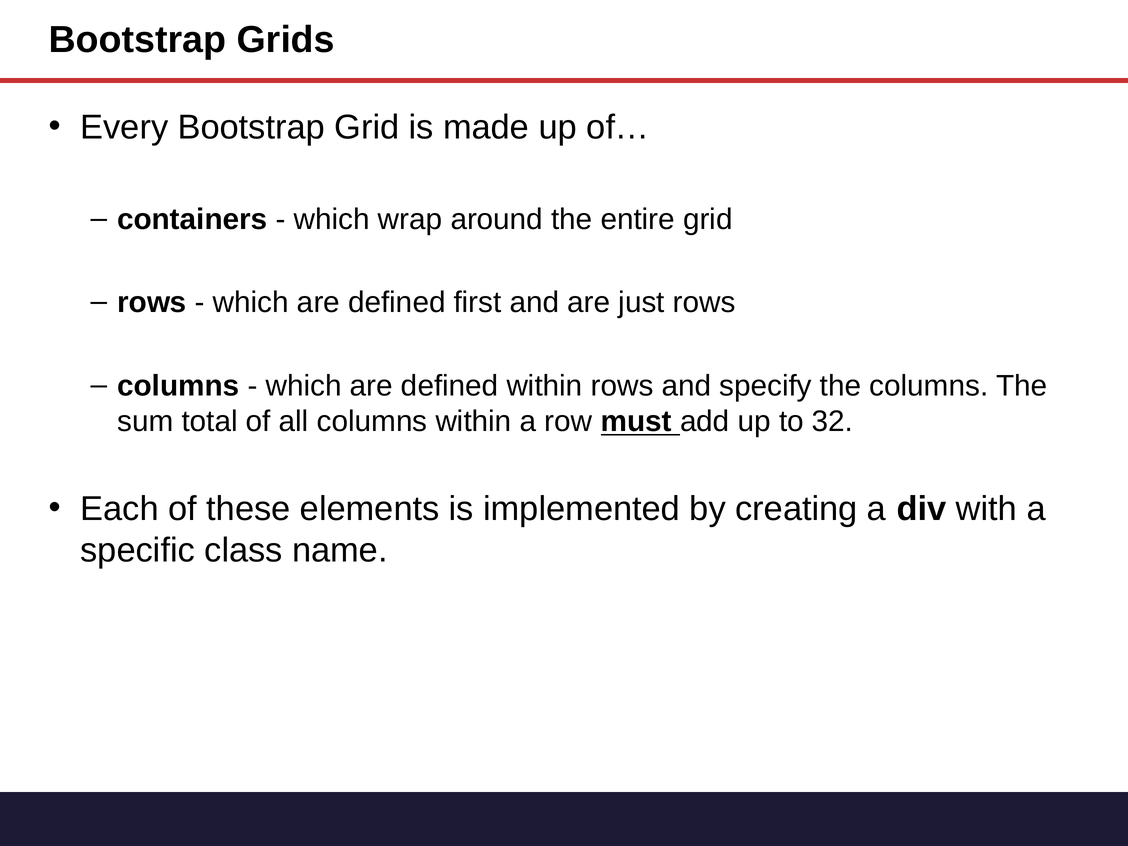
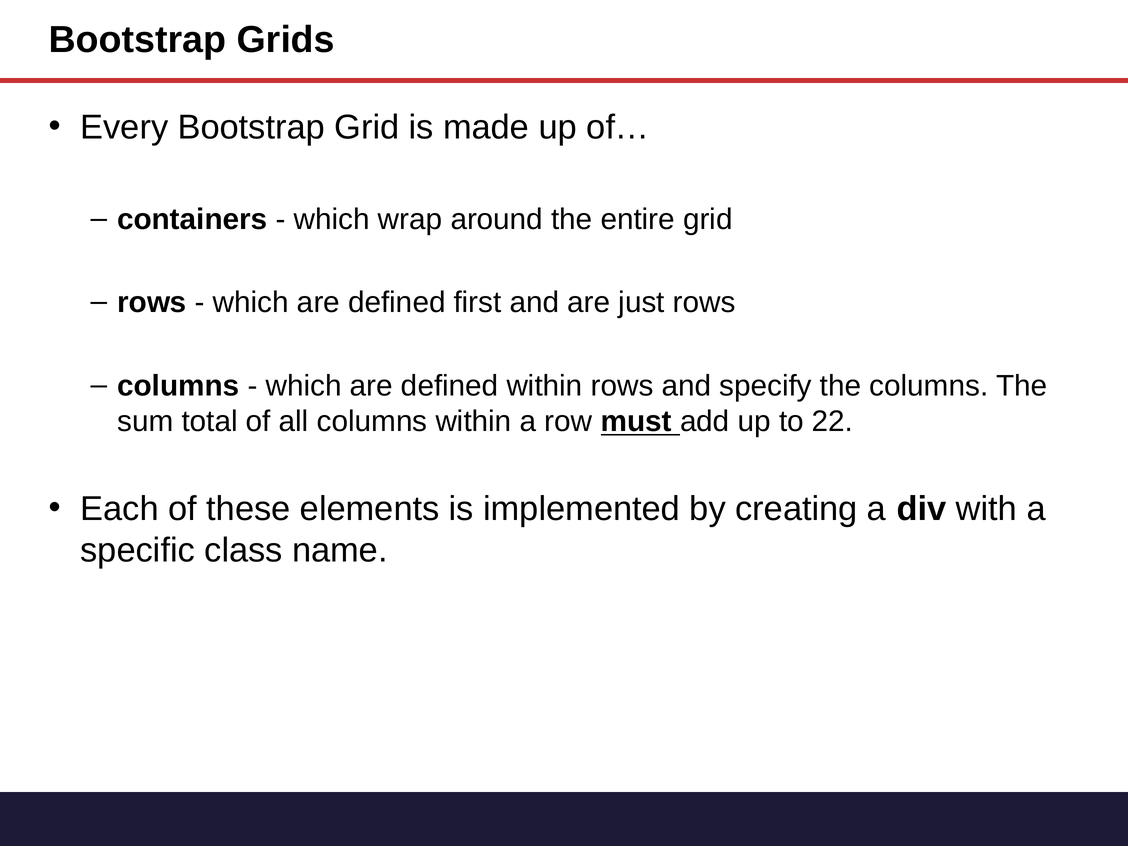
32: 32 -> 22
